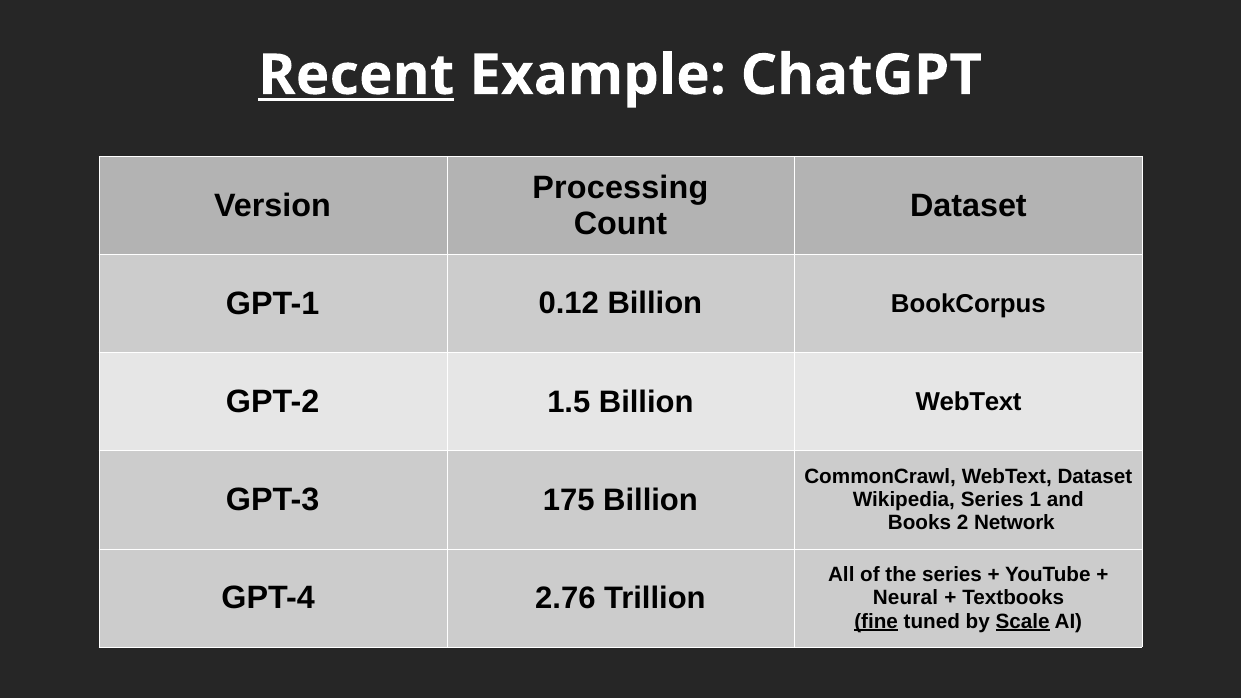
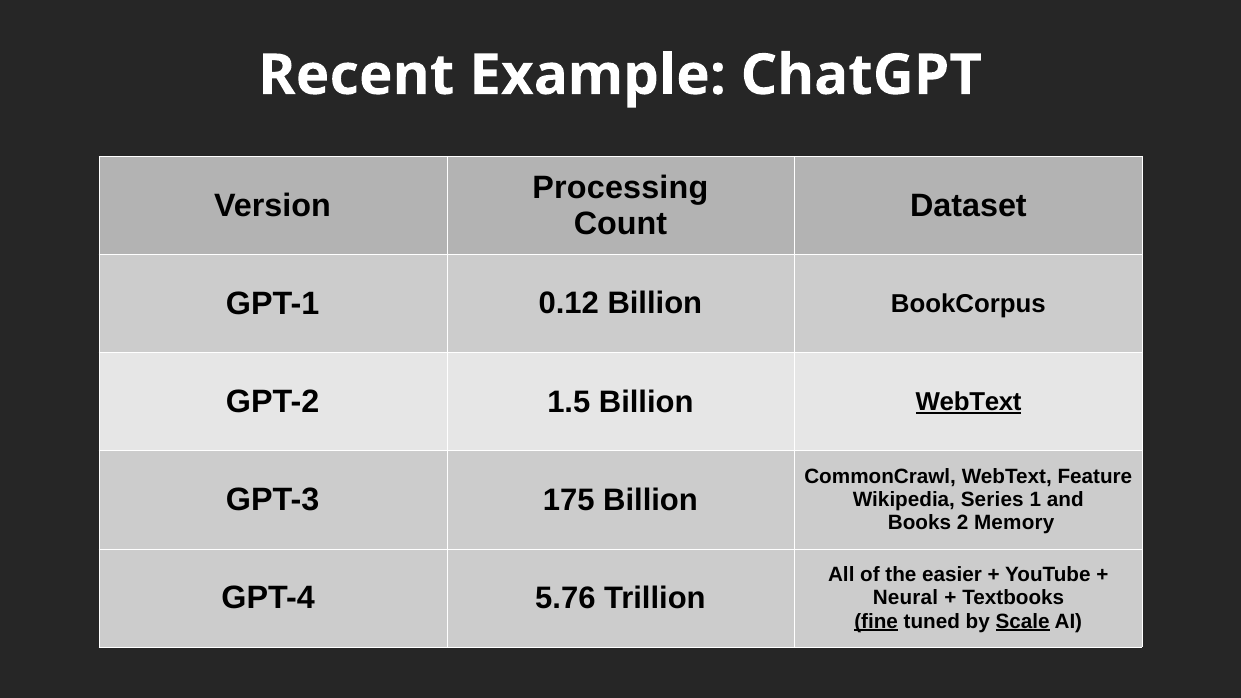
Recent underline: present -> none
WebText at (969, 402) underline: none -> present
WebText Dataset: Dataset -> Feature
Network: Network -> Memory
the series: series -> easier
2.76: 2.76 -> 5.76
